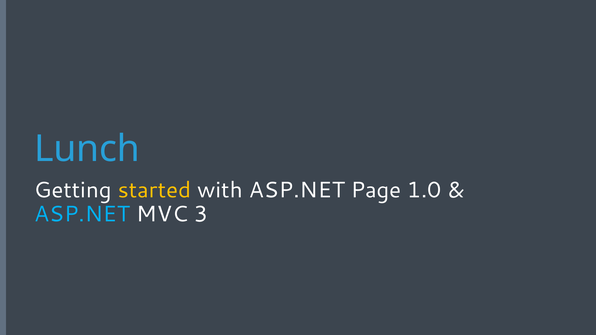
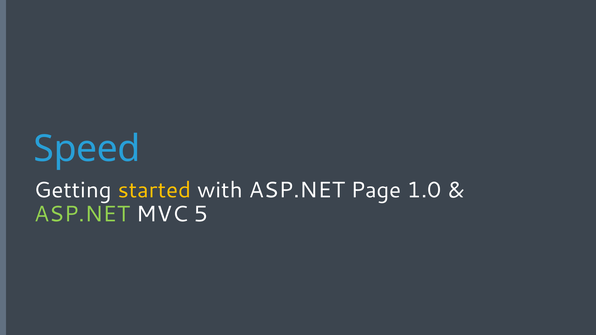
Lunch: Lunch -> Speed
ASP.NET at (82, 214) colour: light blue -> light green
3: 3 -> 5
